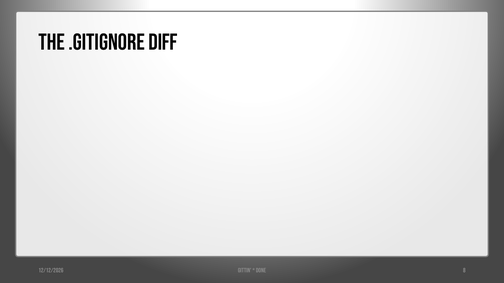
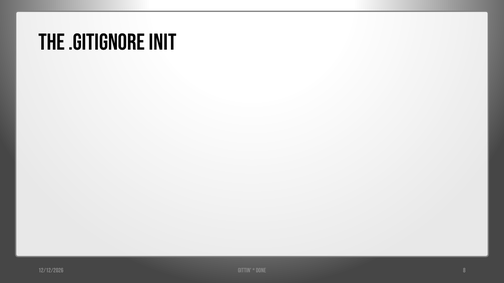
diff: diff -> init
